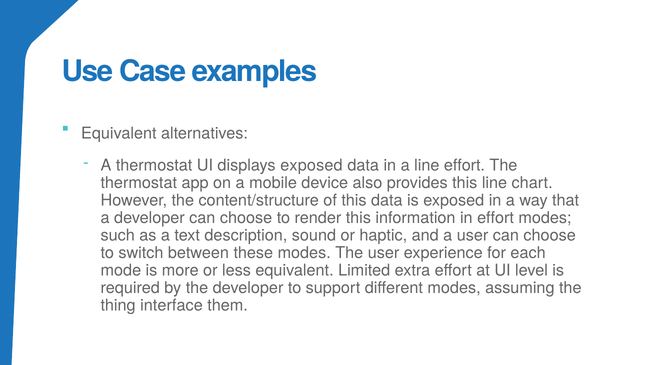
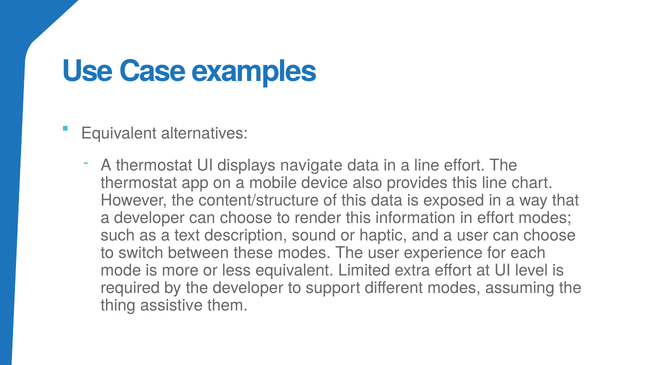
displays exposed: exposed -> navigate
interface: interface -> assistive
